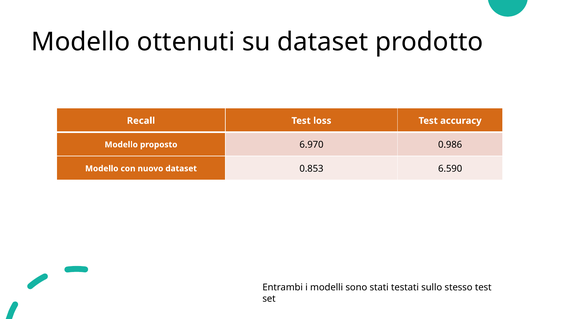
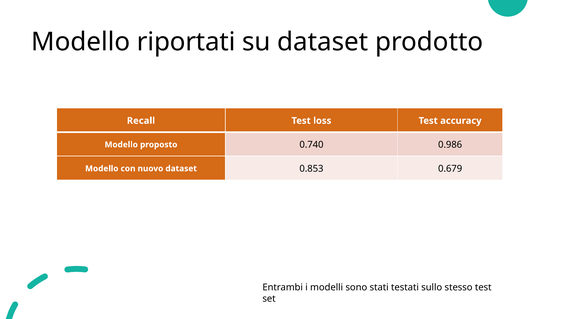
ottenuti: ottenuti -> riportati
6.970: 6.970 -> 0.740
6.590: 6.590 -> 0.679
